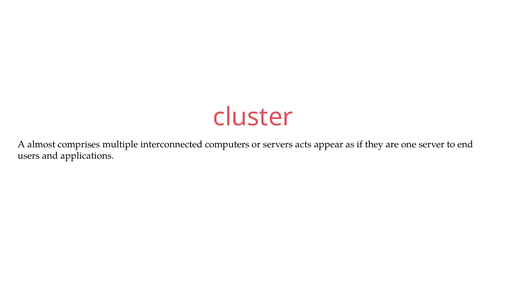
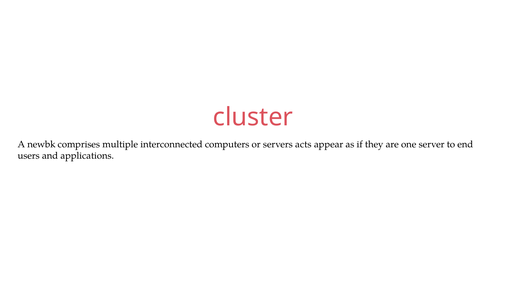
almost: almost -> newbk
